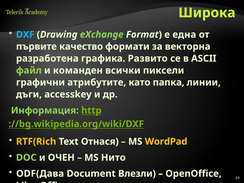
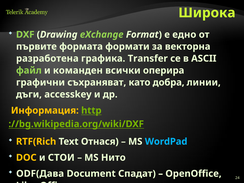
DXF colour: light blue -> light green
една: една -> едно
качество: качество -> формата
Развито: Развито -> Transfer
пиксели: пиксели -> оперира
атрибутите: атрибутите -> съхраняват
папка: папка -> добра
Информация colour: light green -> yellow
WordPad colour: yellow -> light blue
DOC colour: light green -> yellow
ОЧЕН: ОЧЕН -> СТОИ
Влезли: Влезли -> Спадат
